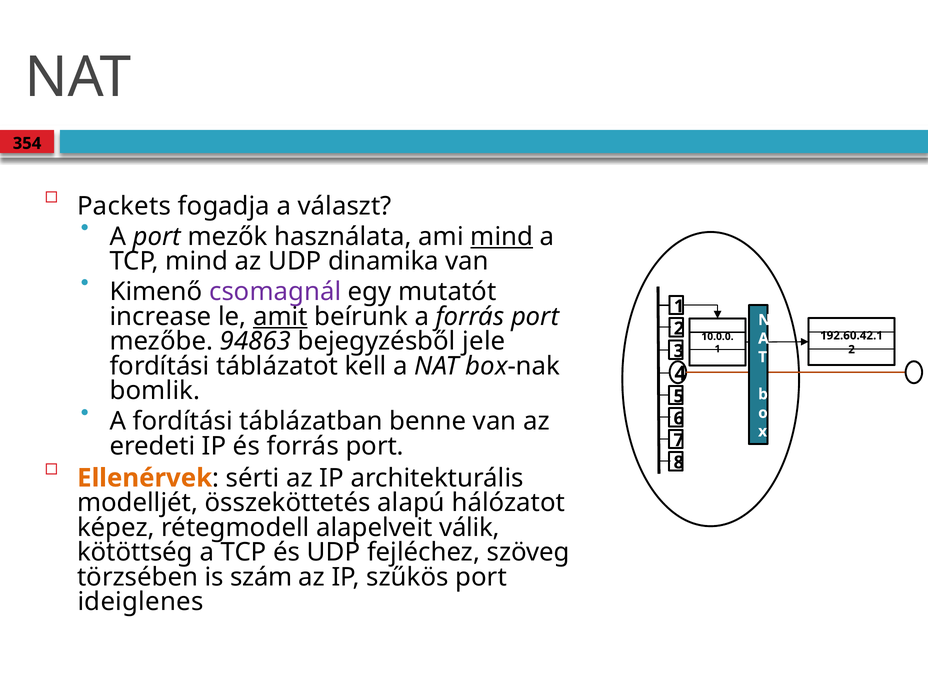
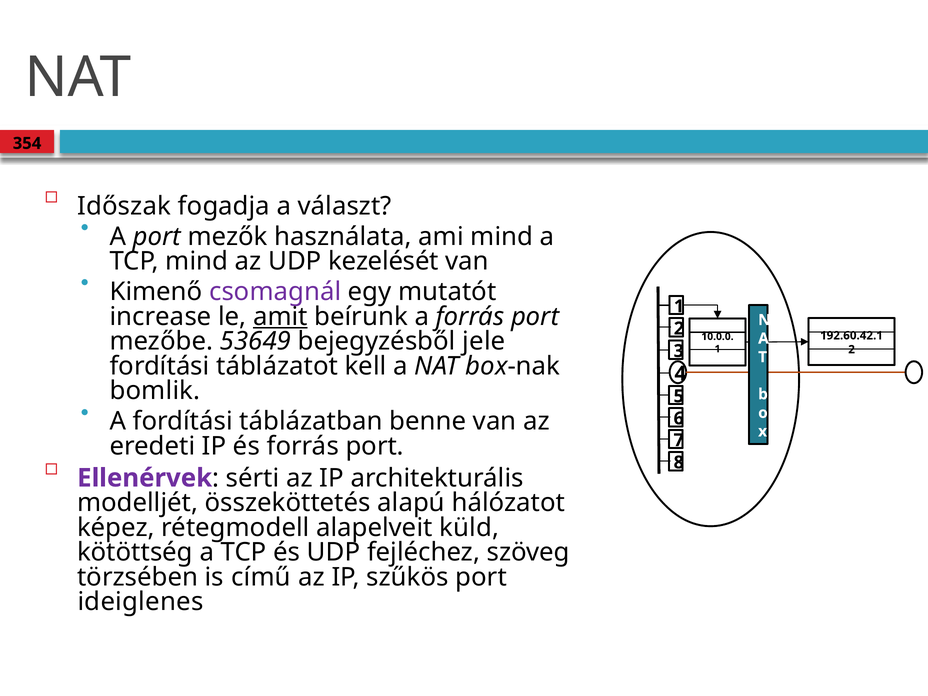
Packets: Packets -> Időszak
mind at (502, 237) underline: present -> none
dinamika: dinamika -> kezelését
94863: 94863 -> 53649
Ellenérvek colour: orange -> purple
válik: válik -> küld
szám: szám -> című
